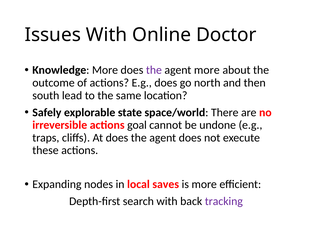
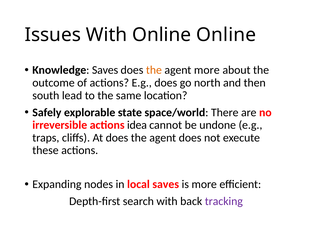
Online Doctor: Doctor -> Online
Knowledge More: More -> Saves
the at (154, 70) colour: purple -> orange
goal: goal -> idea
